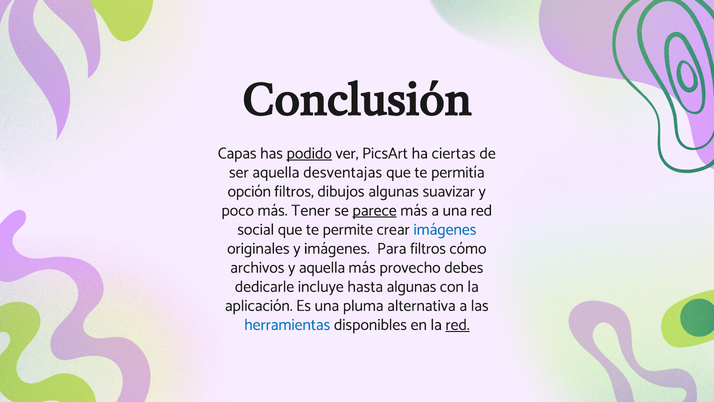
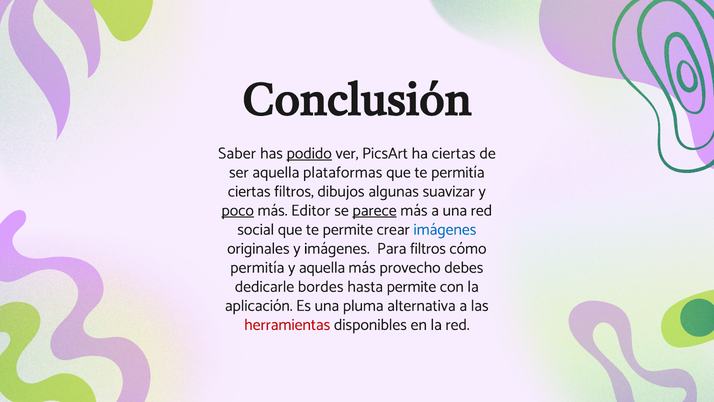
Capas: Capas -> Saber
desventajas: desventajas -> plataformas
opción at (249, 191): opción -> ciertas
poco underline: none -> present
Tener: Tener -> Editor
archivos at (257, 267): archivos -> permitía
incluye: incluye -> bordes
hasta algunas: algunas -> permite
herramientas colour: blue -> red
red at (457, 324) underline: present -> none
